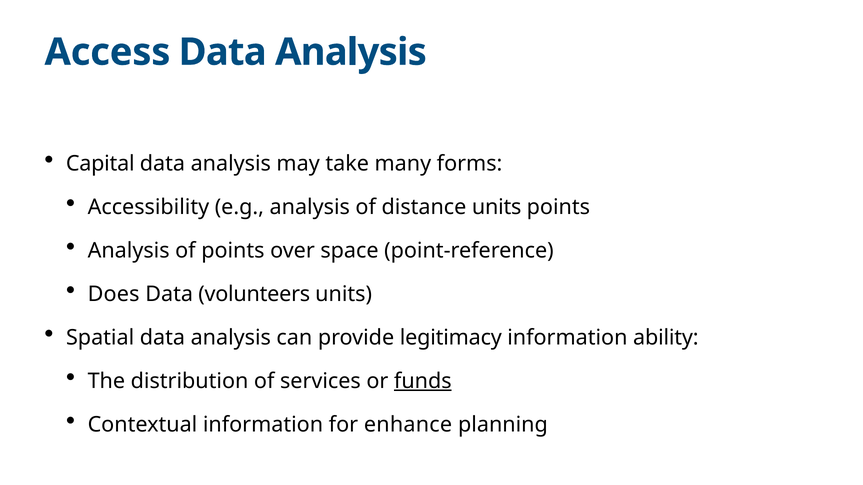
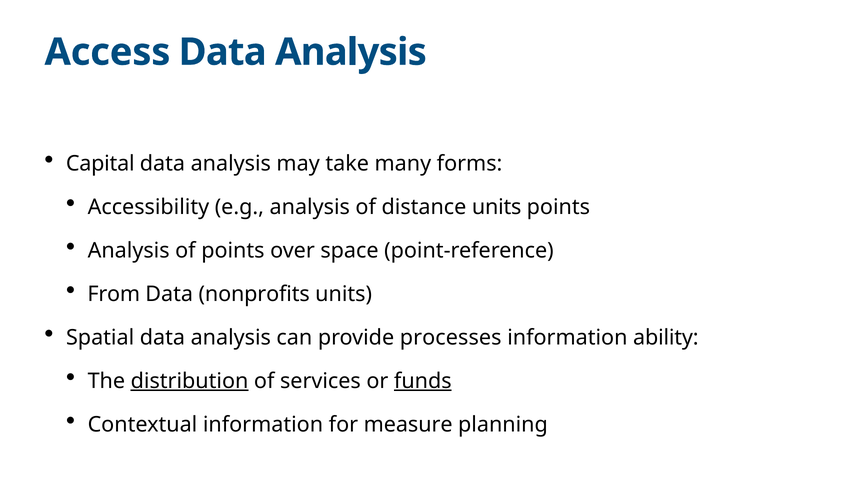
Does: Does -> From
volunteers: volunteers -> nonprofits
legitimacy: legitimacy -> processes
distribution underline: none -> present
enhance: enhance -> measure
